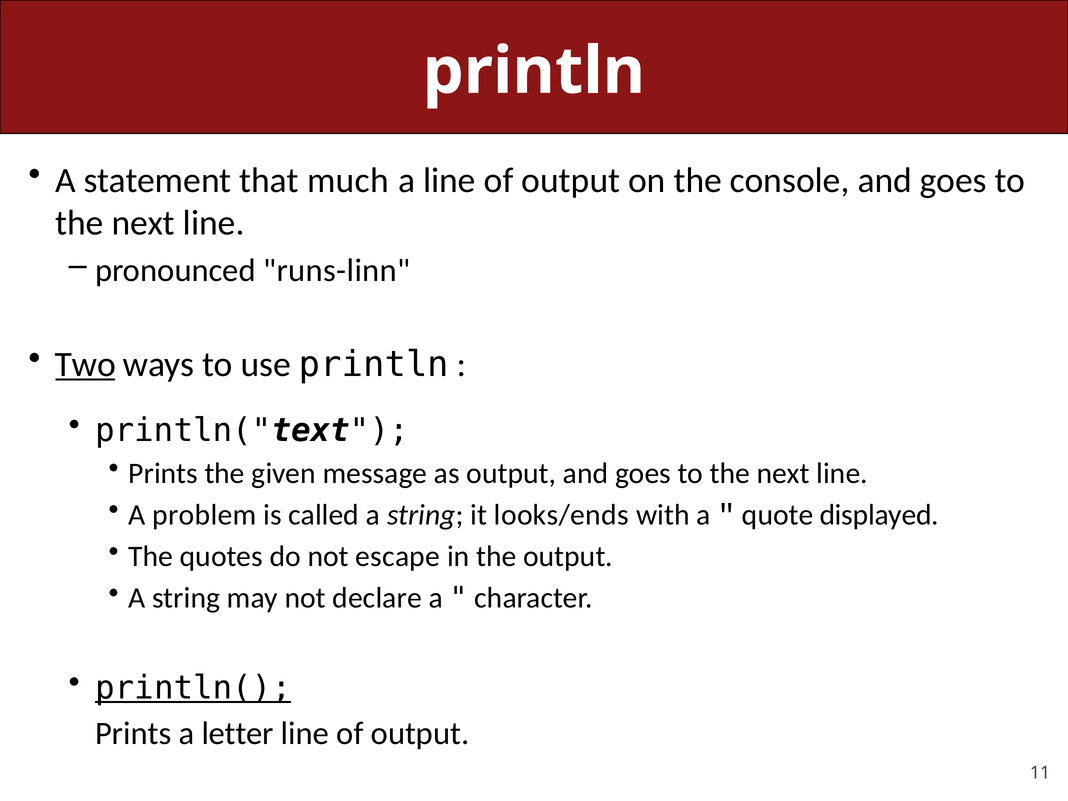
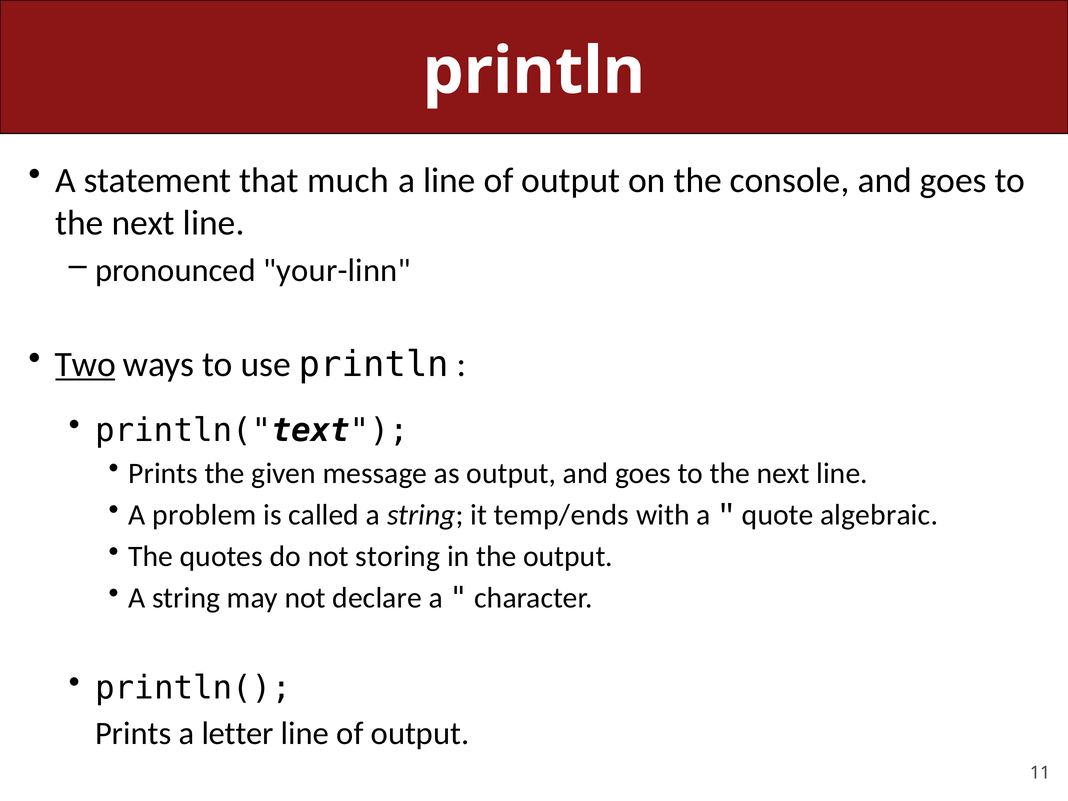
runs-linn: runs-linn -> your-linn
looks/ends: looks/ends -> temp/ends
displayed: displayed -> algebraic
escape: escape -> storing
println( underline: present -> none
